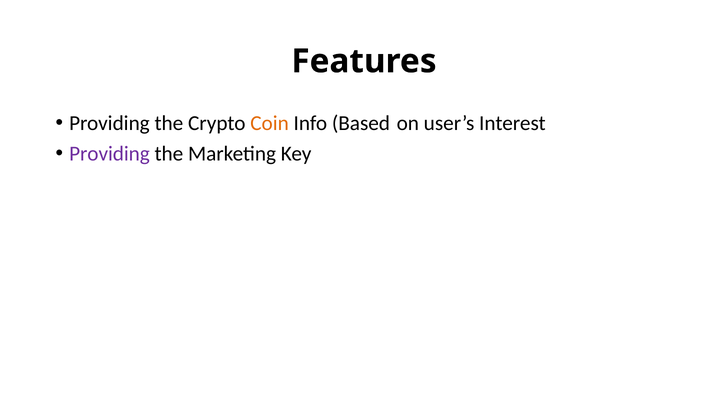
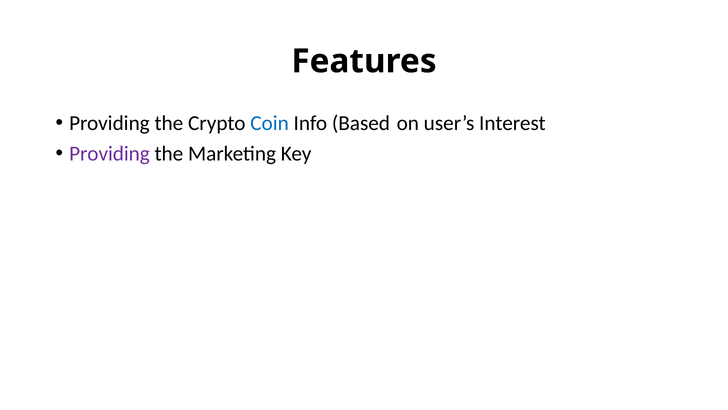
Coin colour: orange -> blue
